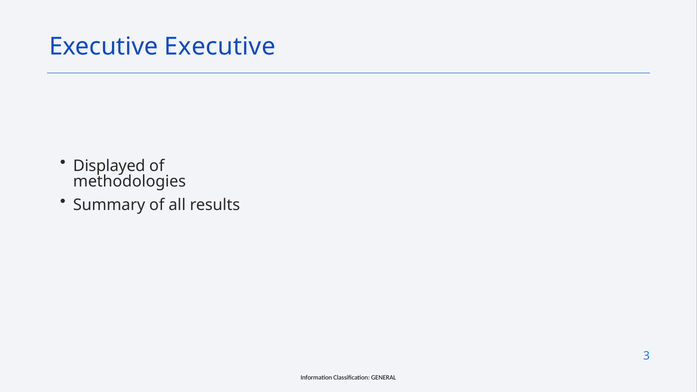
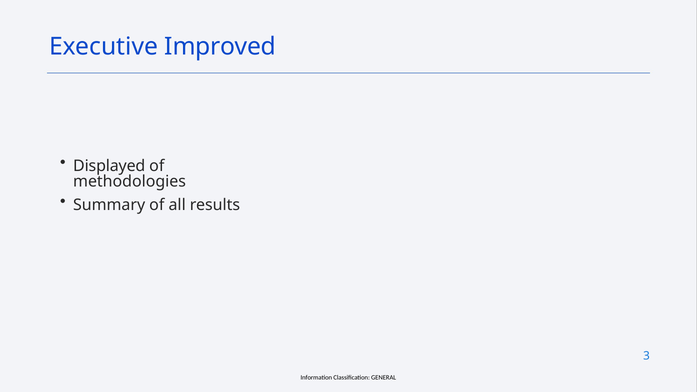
Executive Executive: Executive -> Improved
